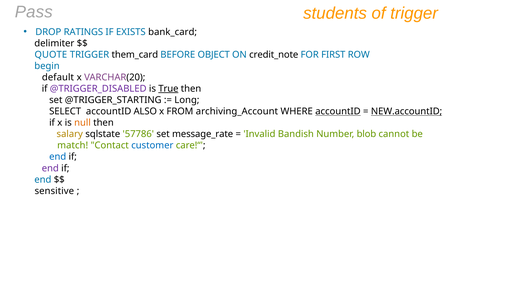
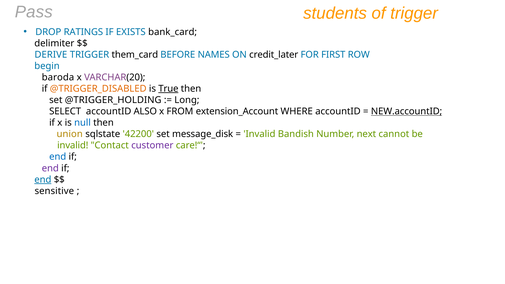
QUOTE: QUOTE -> DERIVE
OBJECT: OBJECT -> NAMES
credit_note: credit_note -> credit_later
default: default -> baroda
@TRIGGER_DISABLED colour: purple -> orange
@TRIGGER_STARTING: @TRIGGER_STARTING -> @TRIGGER_HOLDING
archiving_Account: archiving_Account -> extension_Account
accountID at (338, 111) underline: present -> none
null colour: orange -> blue
salary: salary -> union
57786: 57786 -> 42200
message_rate: message_rate -> message_disk
blob: blob -> next
match at (73, 146): match -> invalid
customer colour: blue -> purple
end at (43, 180) underline: none -> present
